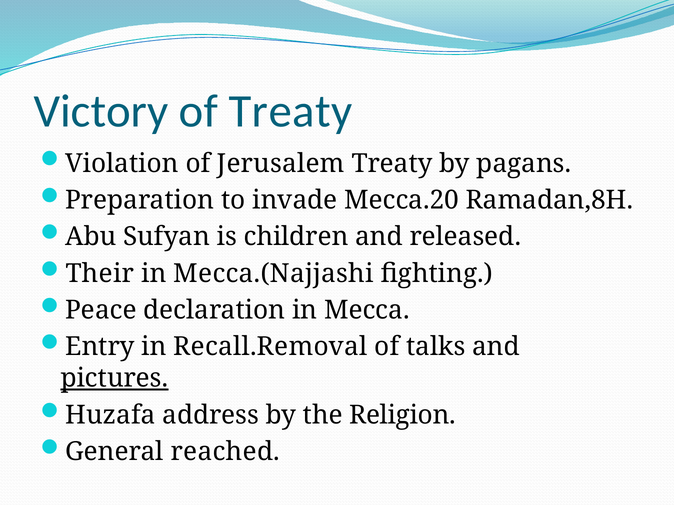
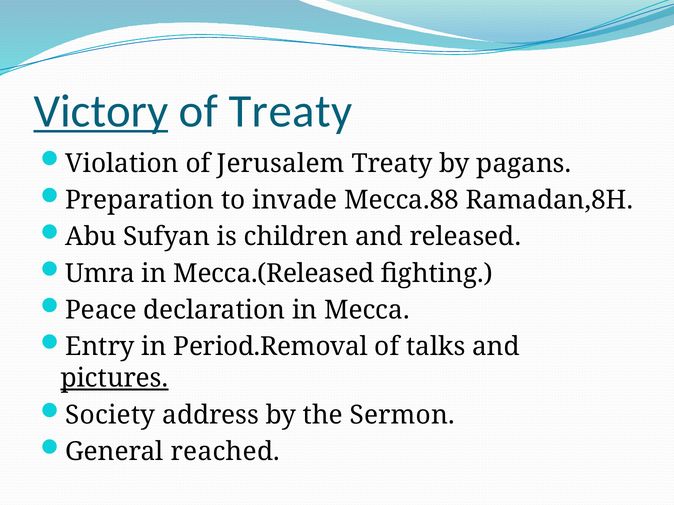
Victory underline: none -> present
Mecca.20: Mecca.20 -> Mecca.88
Their: Their -> Umra
Mecca.(Najjashi: Mecca.(Najjashi -> Mecca.(Released
Recall.Removal: Recall.Removal -> Period.Removal
Huzafa: Huzafa -> Society
Religion: Religion -> Sermon
